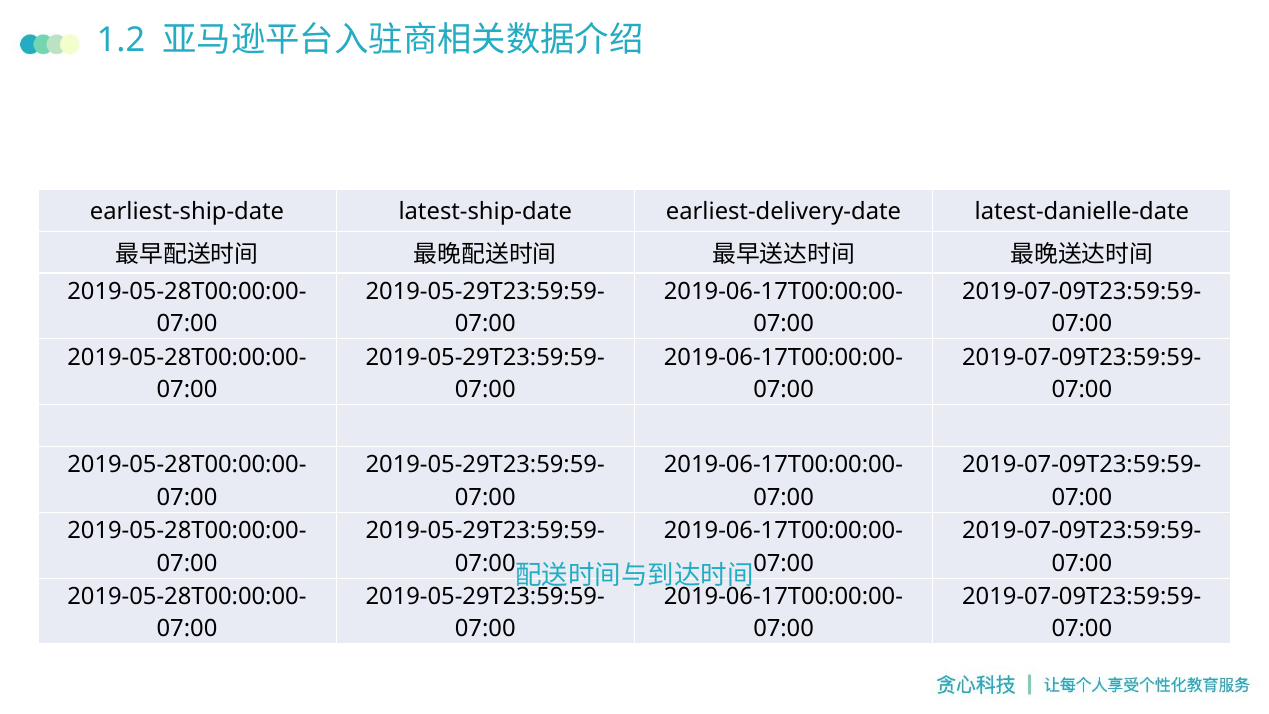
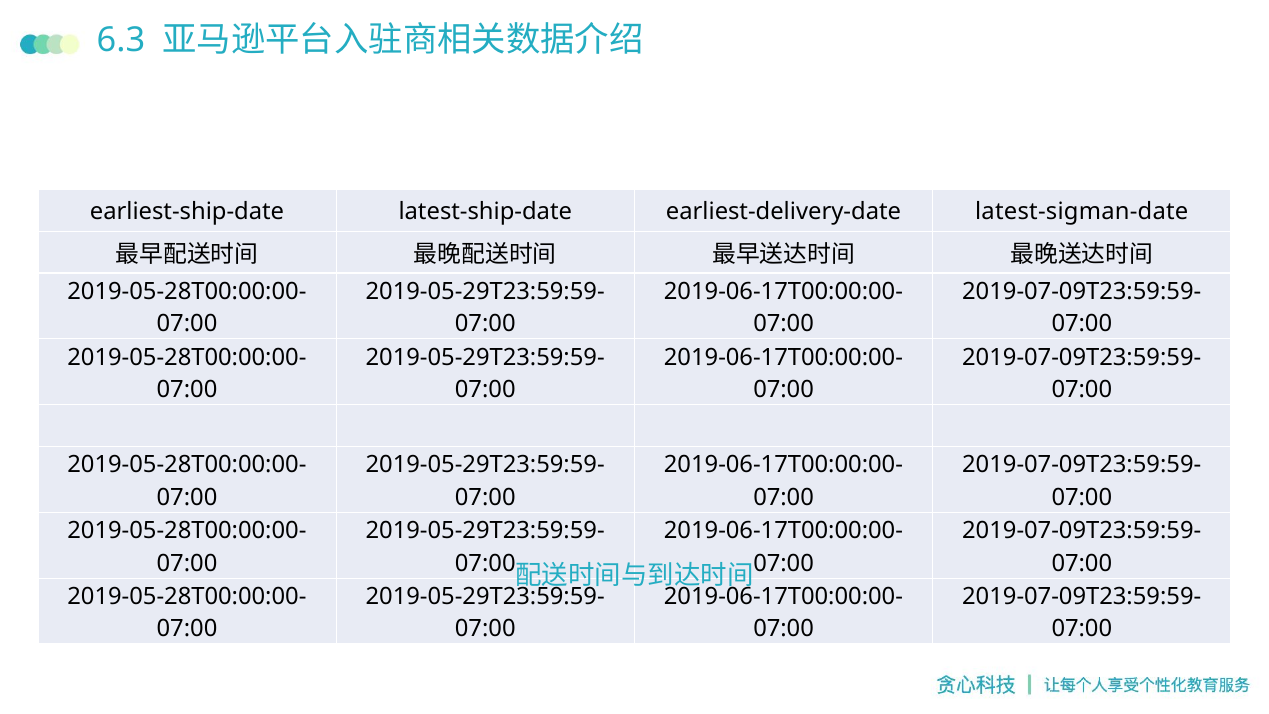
1.2: 1.2 -> 6.3
latest-danielle-date: latest-danielle-date -> latest-sigman-date
